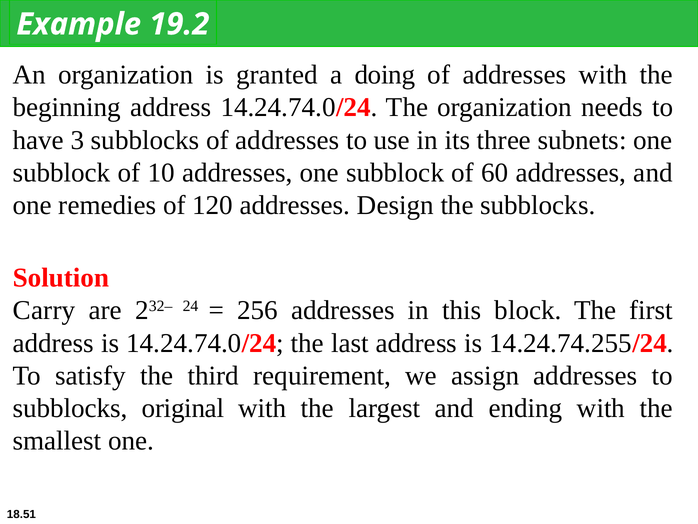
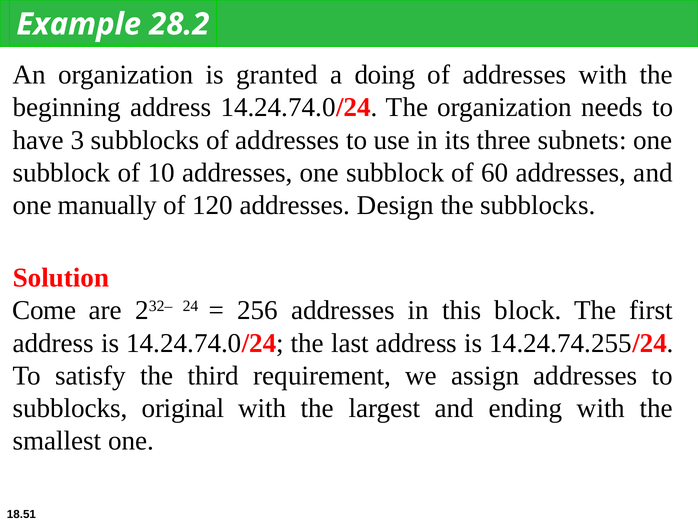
19.2: 19.2 -> 28.2
remedies: remedies -> manually
Carry: Carry -> Come
